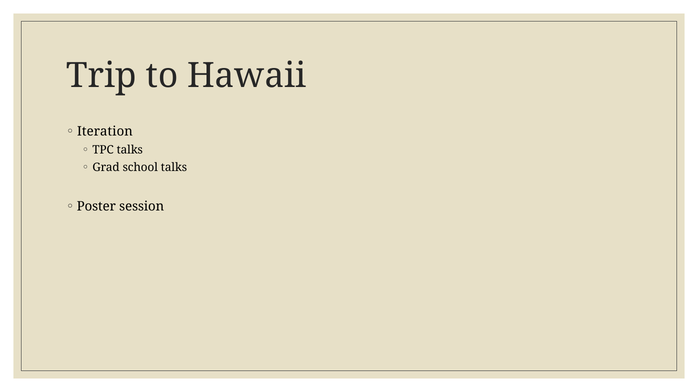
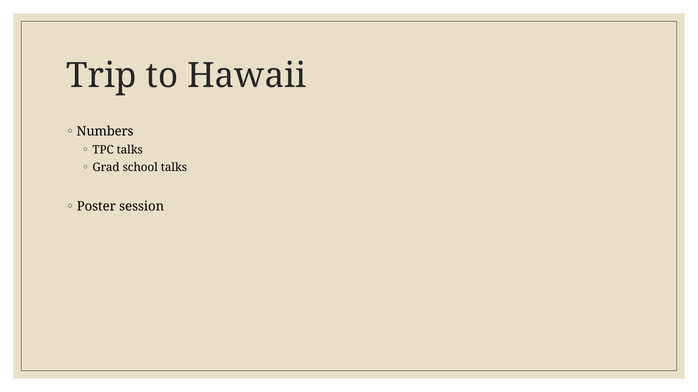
Iteration: Iteration -> Numbers
